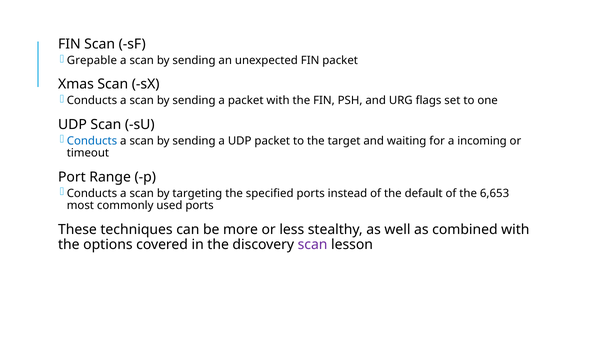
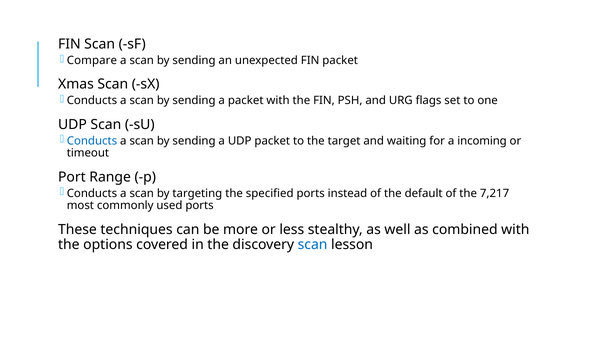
Grepable: Grepable -> Compare
6,653: 6,653 -> 7,217
scan at (313, 245) colour: purple -> blue
